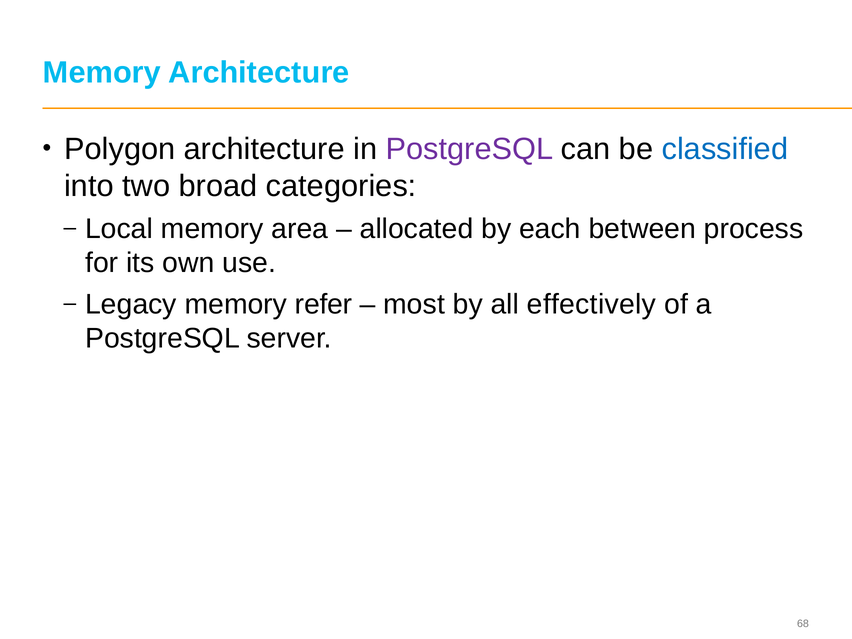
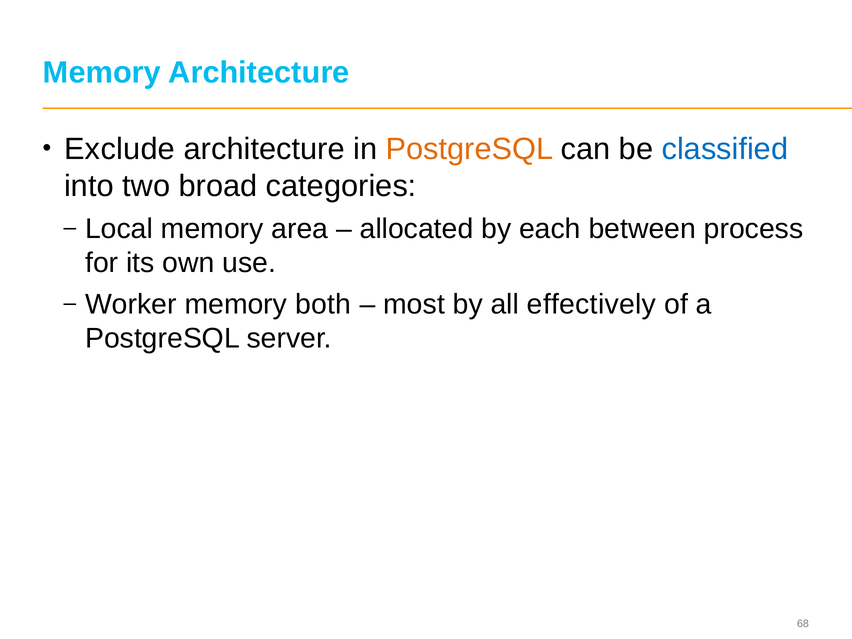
Polygon: Polygon -> Exclude
PostgreSQL at (469, 149) colour: purple -> orange
Legacy: Legacy -> Worker
refer: refer -> both
